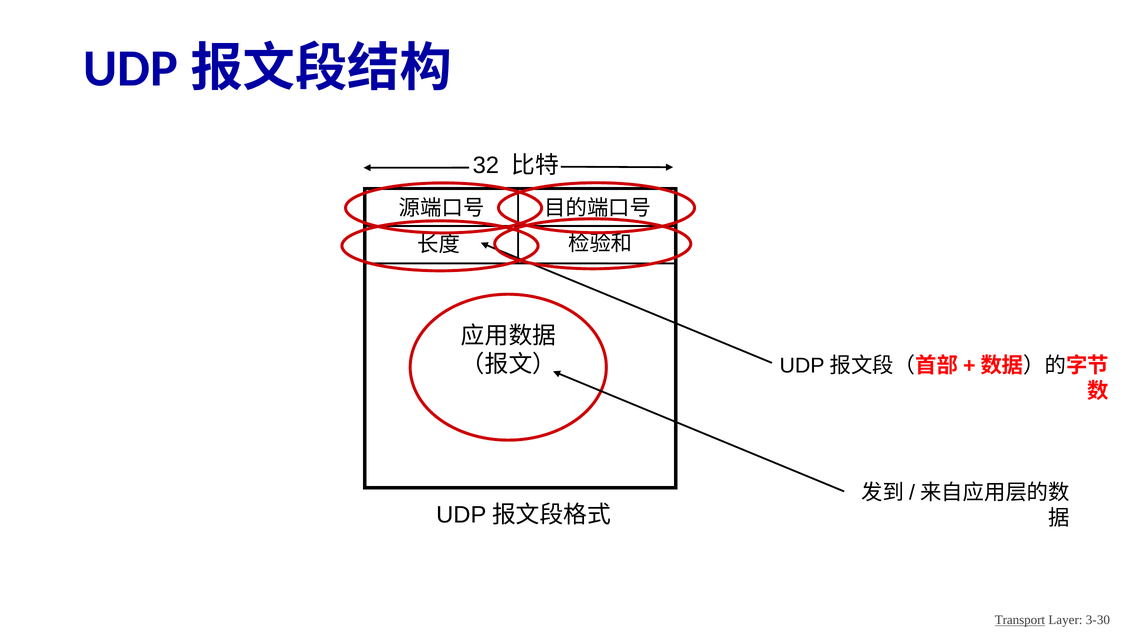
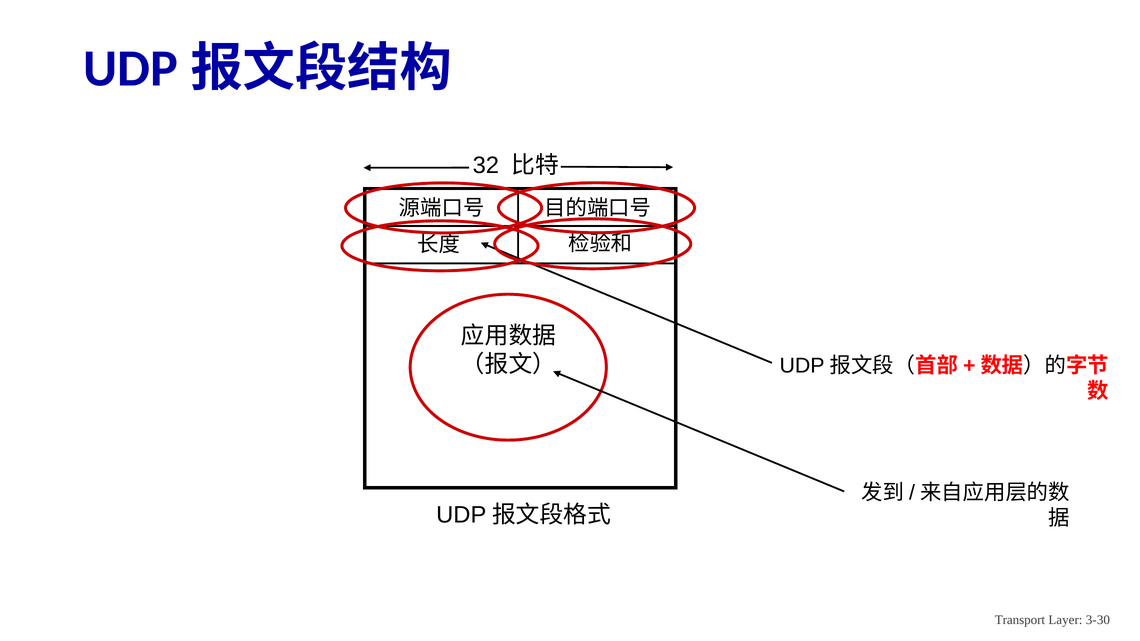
Transport underline: present -> none
